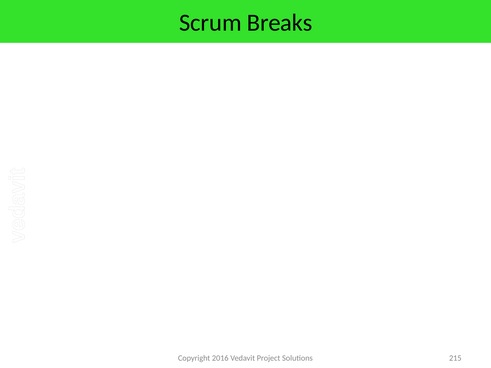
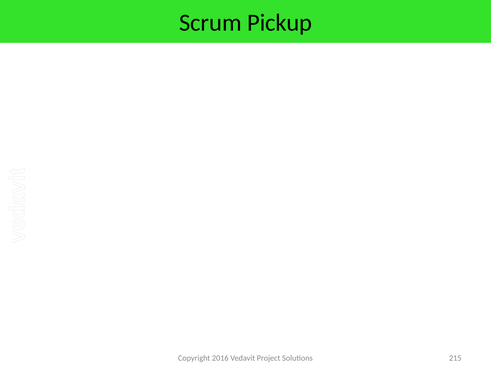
Breaks: Breaks -> Pickup
